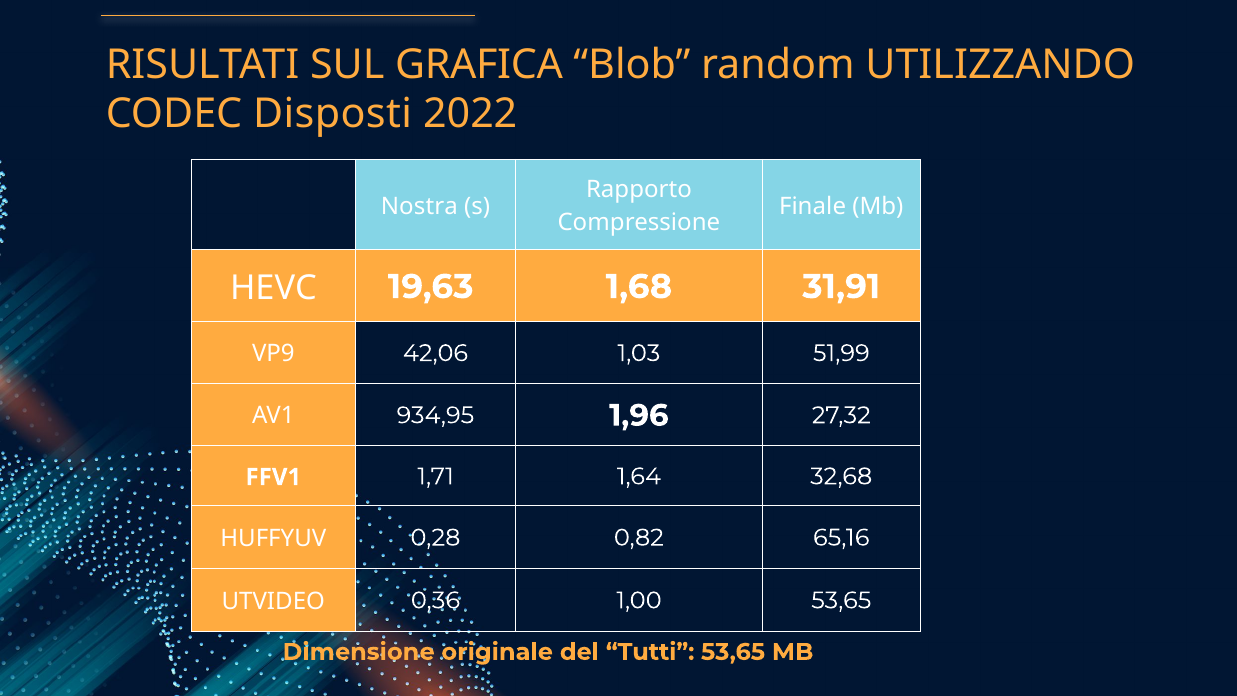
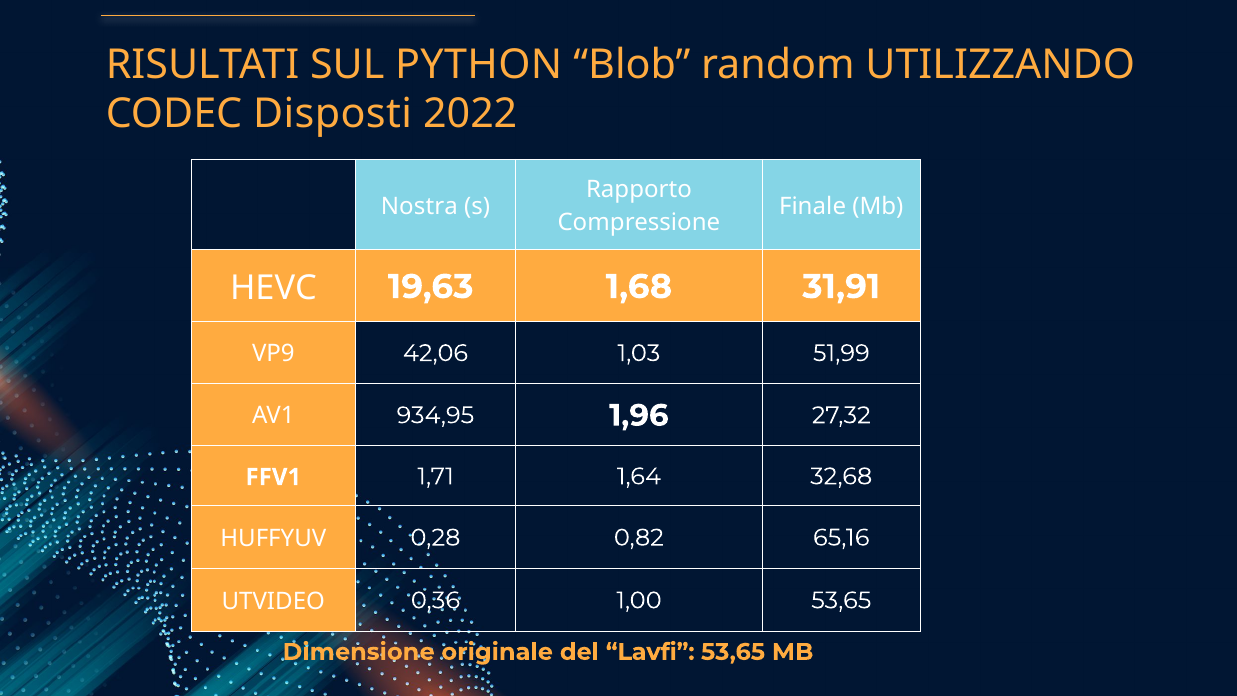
GRAFICA: GRAFICA -> PYTHON
Tutti: Tutti -> Lavfi
